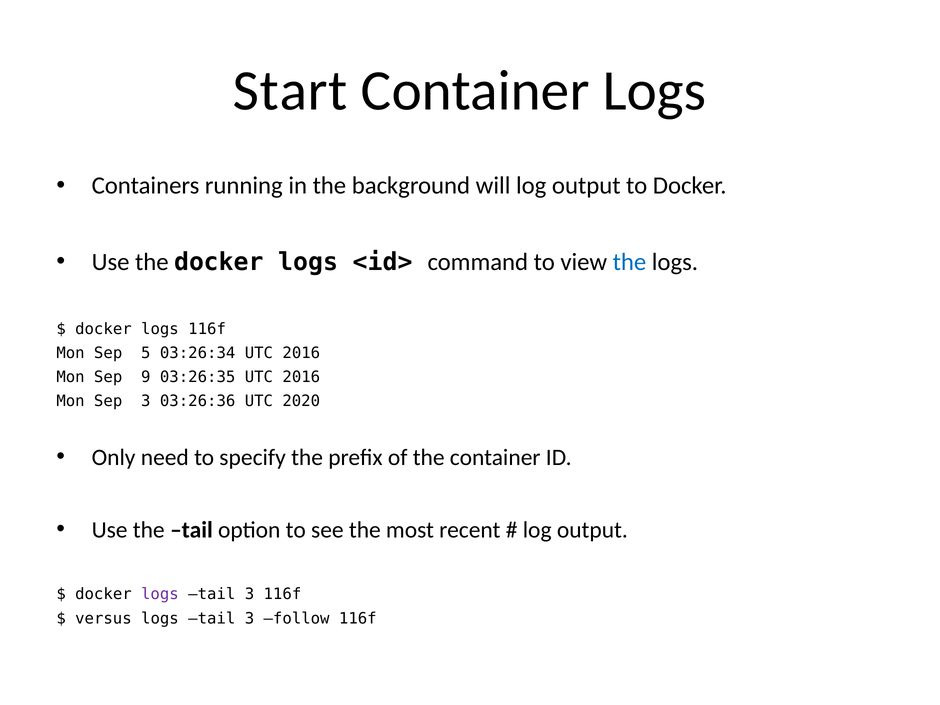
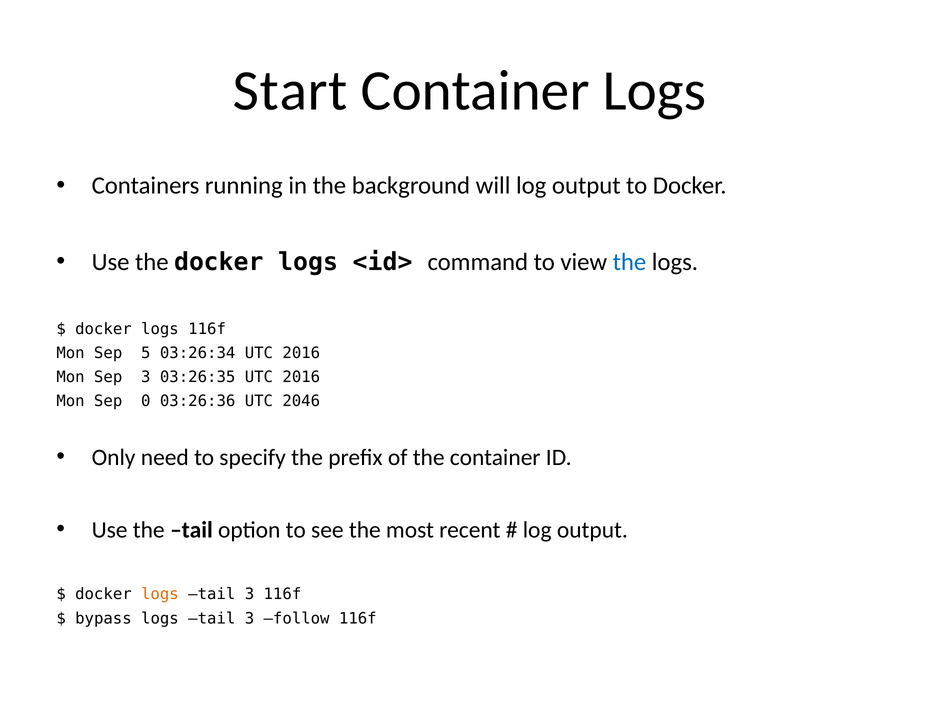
Sep 9: 9 -> 3
Sep 3: 3 -> 0
2020: 2020 -> 2046
logs at (160, 594) colour: purple -> orange
versus: versus -> bypass
